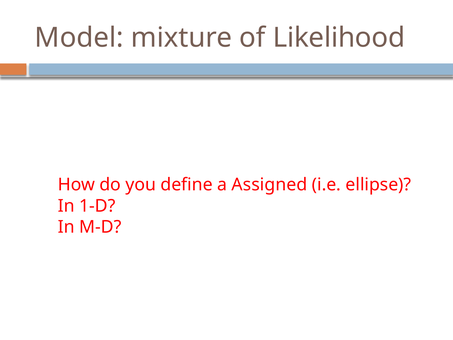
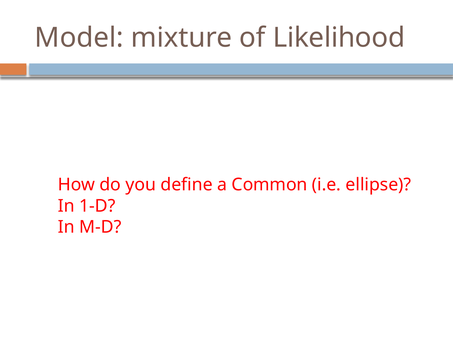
Assigned: Assigned -> Common
